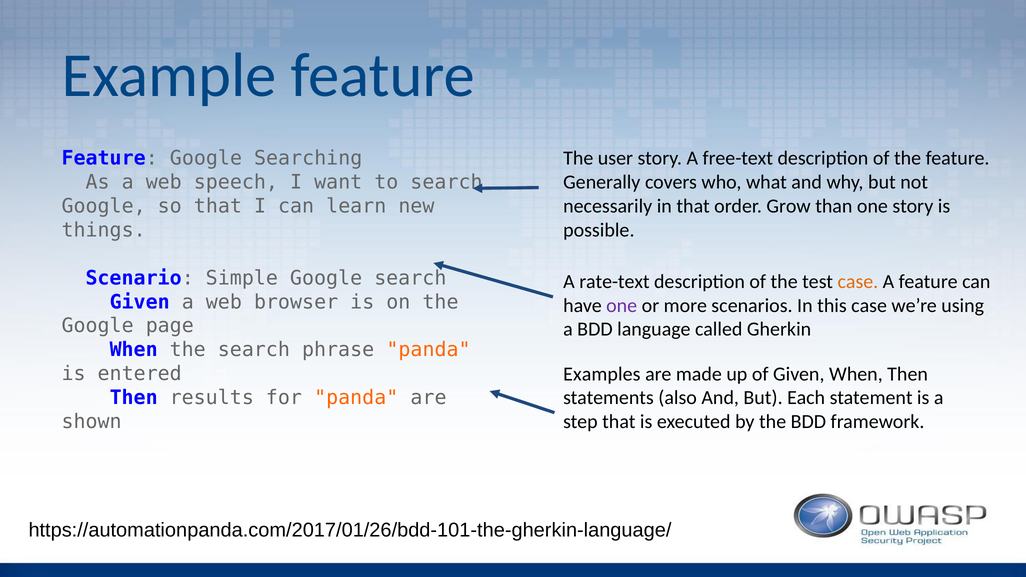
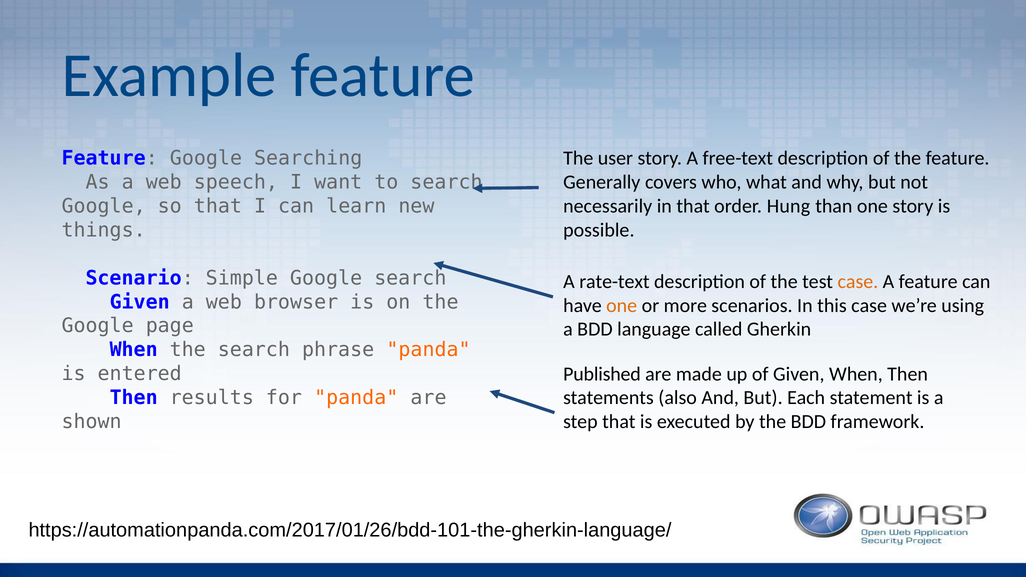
Grow: Grow -> Hung
one at (622, 306) colour: purple -> orange
Examples: Examples -> Published
